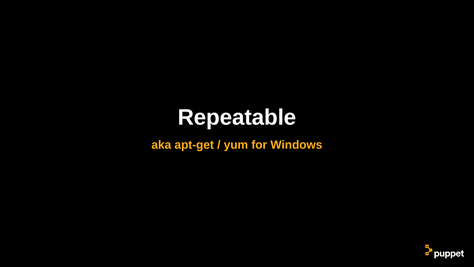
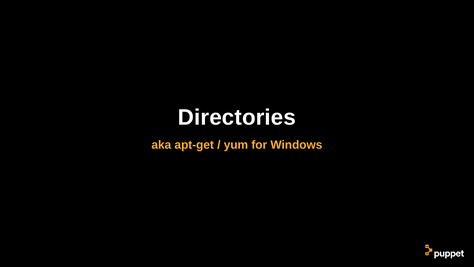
Repeatable: Repeatable -> Directories
